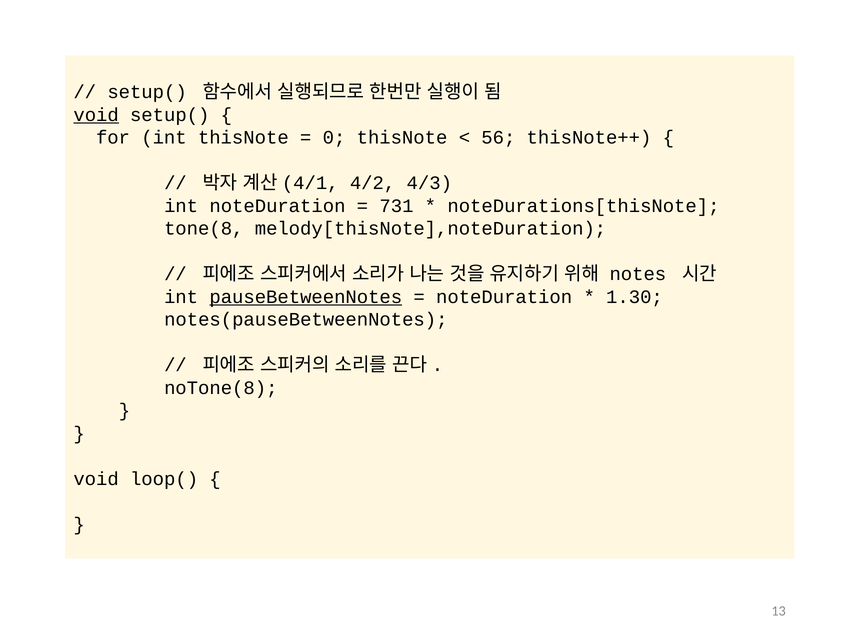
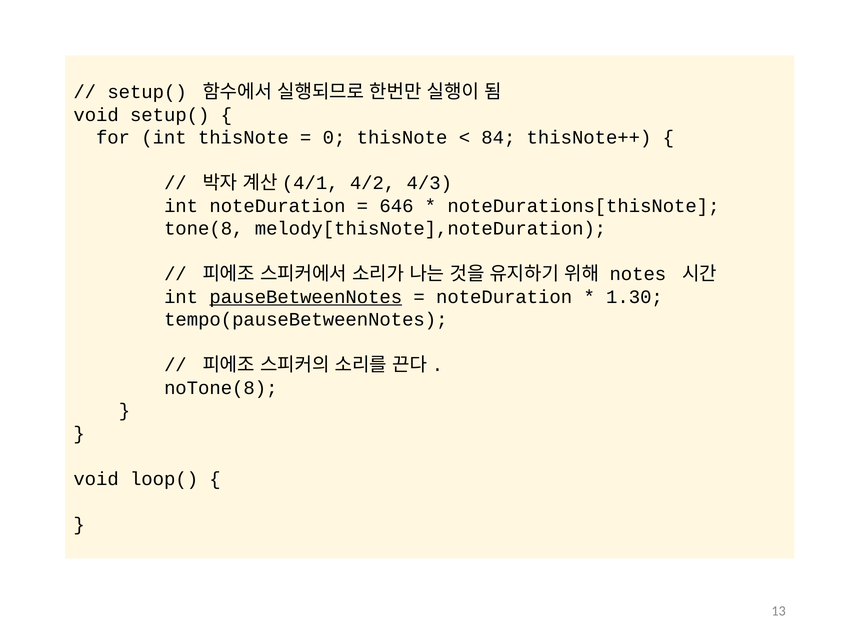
void at (96, 115) underline: present -> none
56: 56 -> 84
731: 731 -> 646
notes(pauseBetweenNotes: notes(pauseBetweenNotes -> tempo(pauseBetweenNotes
